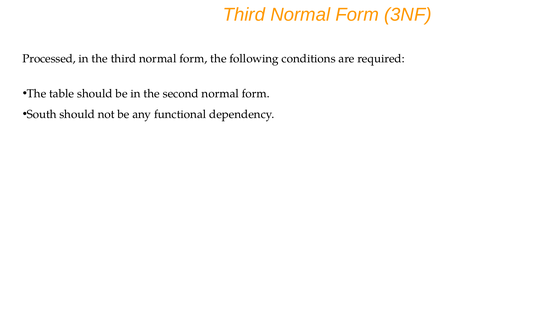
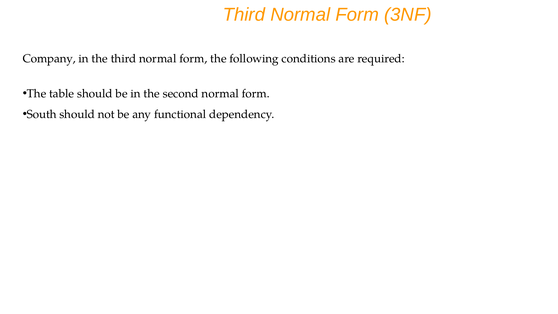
Processed: Processed -> Company
